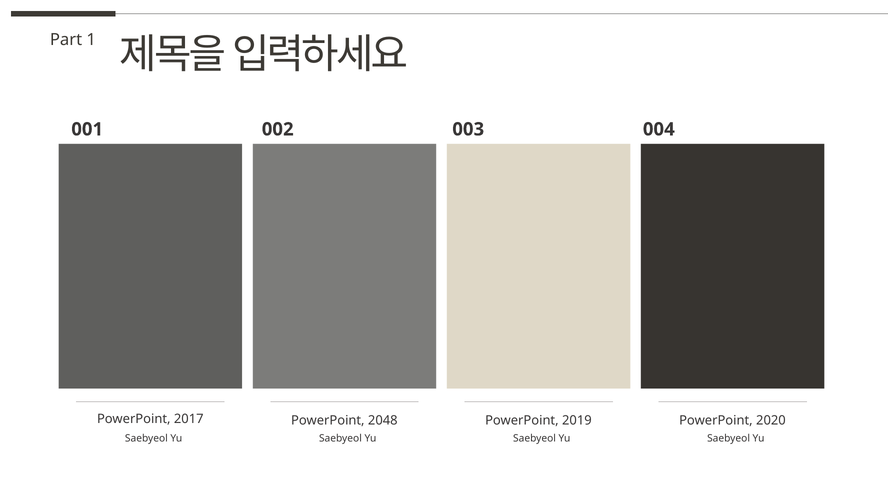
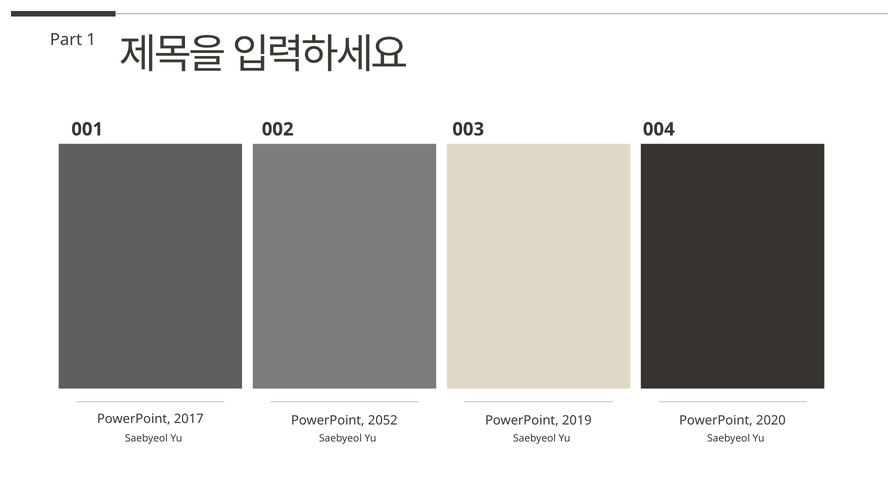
2048: 2048 -> 2052
